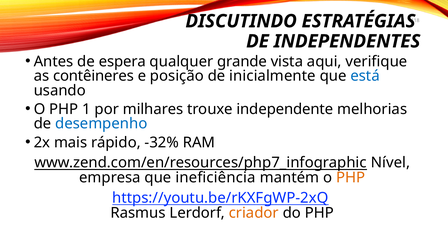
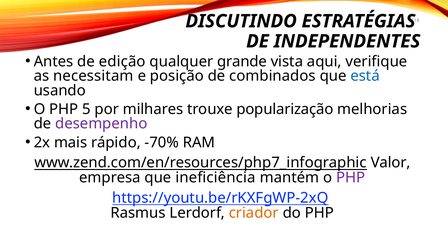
espera: espera -> edição
contêineres: contêineres -> necessitam
inicialmente: inicialmente -> combinados
1: 1 -> 5
independente: independente -> popularização
desempenho colour: blue -> purple
-32%: -32% -> -70%
Nível: Nível -> Valor
PHP at (351, 178) colour: orange -> purple
